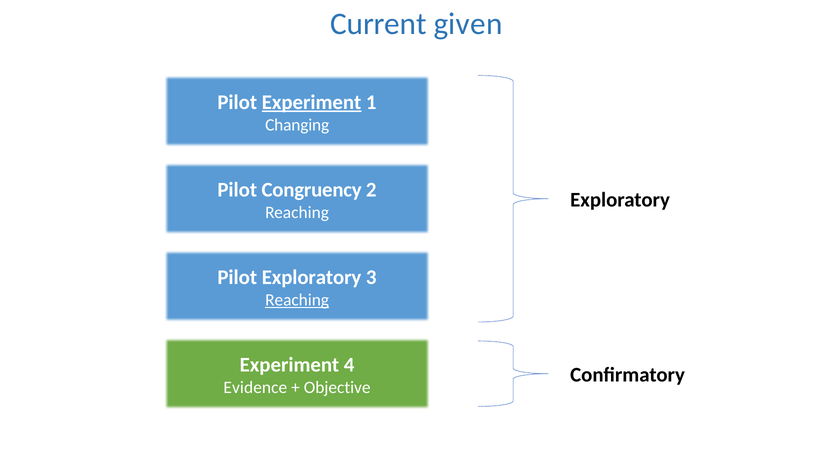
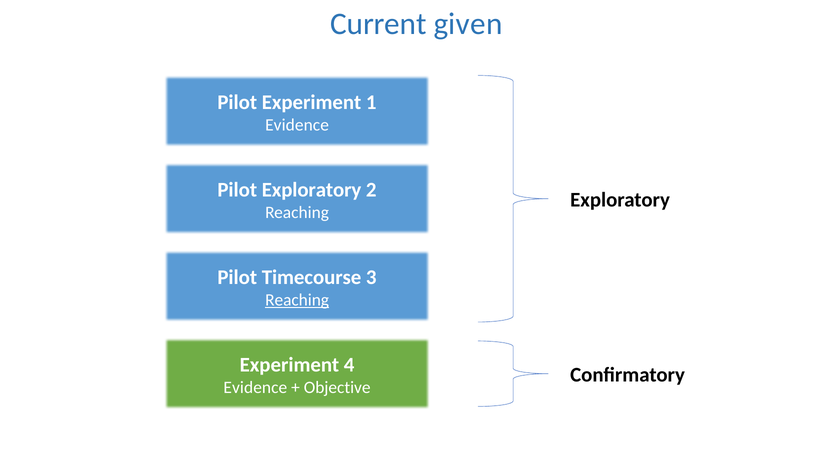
Experiment at (312, 102) underline: present -> none
Changing at (297, 125): Changing -> Evidence
Pilot Congruency: Congruency -> Exploratory
Pilot Exploratory: Exploratory -> Timecourse
